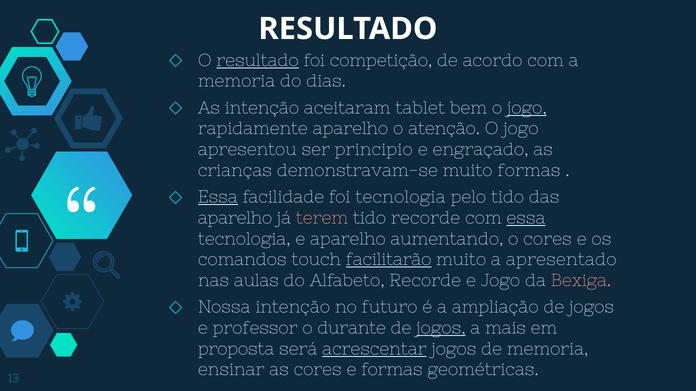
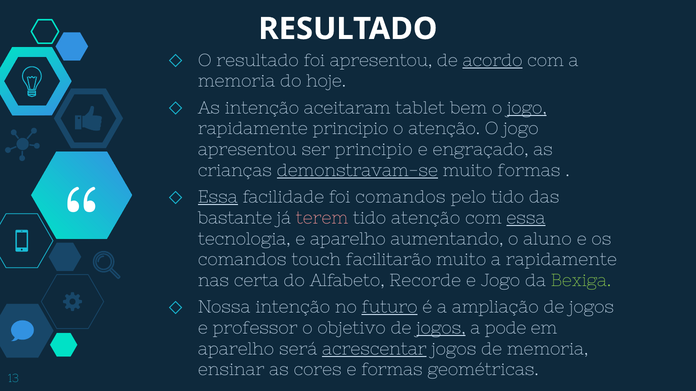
resultado at (258, 60) underline: present -> none
foi competição: competição -> apresentou
acordo underline: none -> present
dias: dias -> hoje
rapidamente aparelho: aparelho -> principio
demonstravam-se underline: none -> present
foi tecnologia: tecnologia -> comandos
aparelho at (235, 218): aparelho -> bastante
tido recorde: recorde -> atenção
o cores: cores -> aluno
facilitarão underline: present -> none
a apresentado: apresentado -> rapidamente
aulas: aulas -> certa
Bexiga colour: pink -> light green
futuro underline: none -> present
durante: durante -> objetivo
mais: mais -> pode
proposta at (236, 349): proposta -> aparelho
